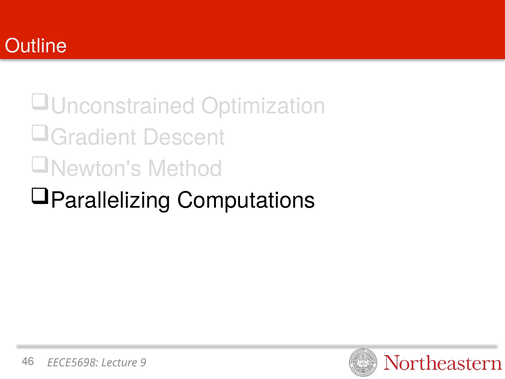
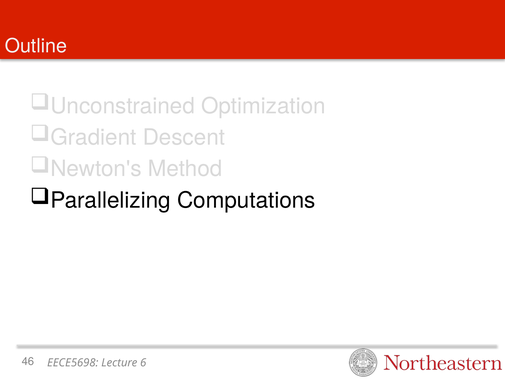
9: 9 -> 6
